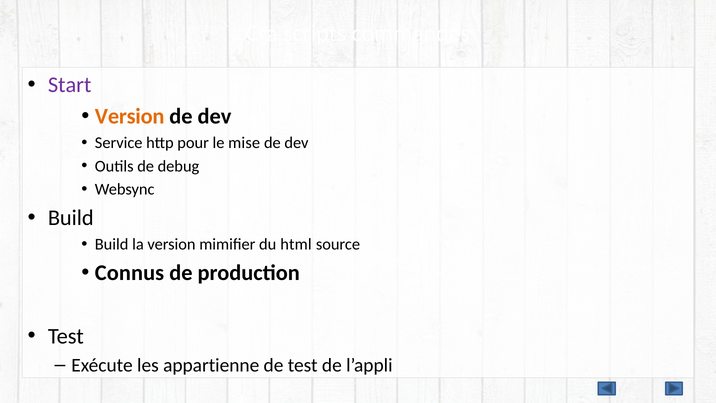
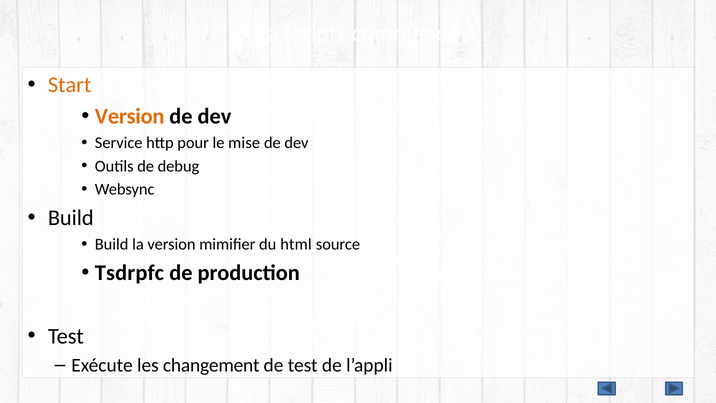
Start colour: purple -> orange
Connus: Connus -> Tsdrpfc
appartienne: appartienne -> changement
